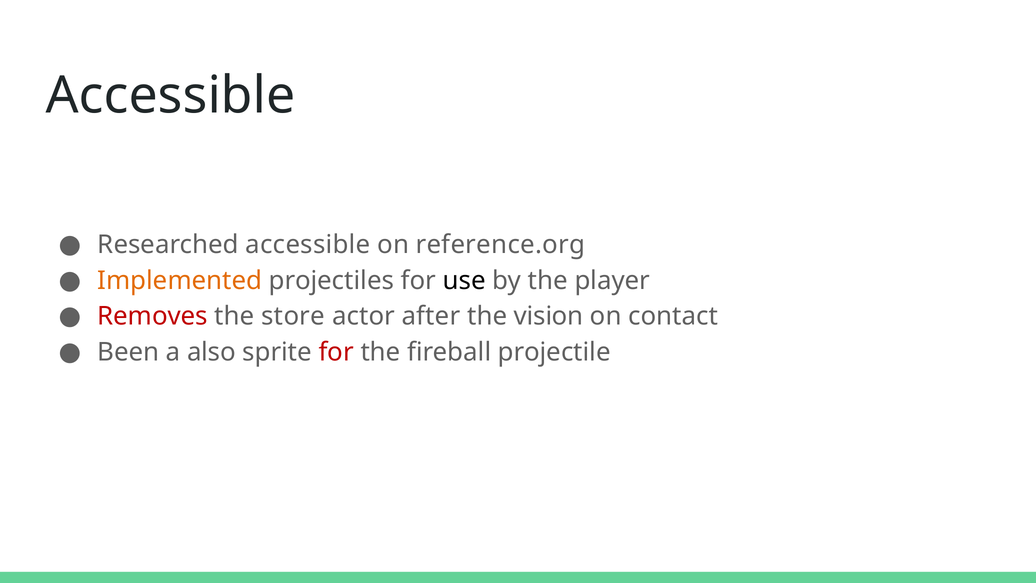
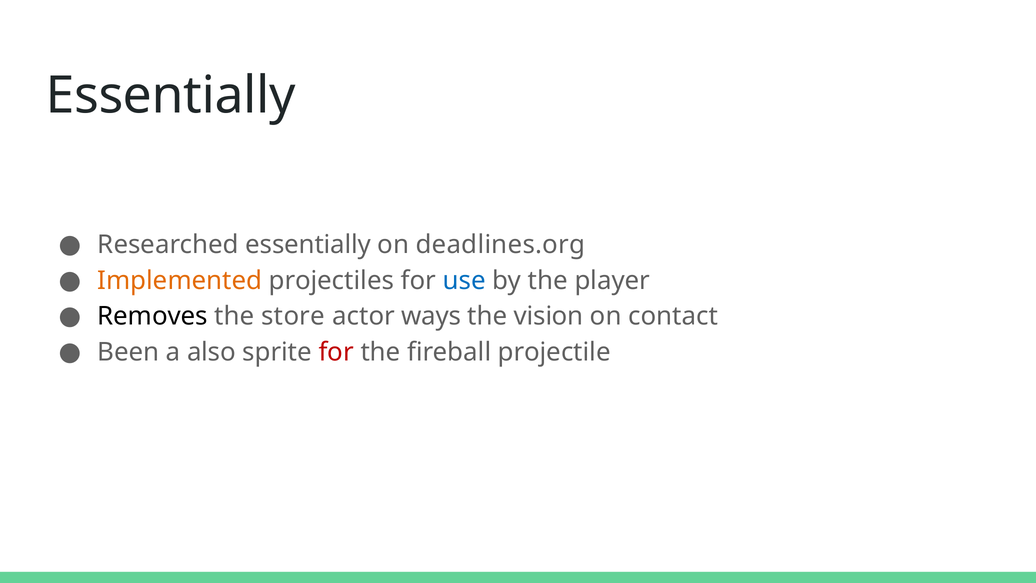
Accessible at (171, 95): Accessible -> Essentially
Researched accessible: accessible -> essentially
reference.org: reference.org -> deadlines.org
use colour: black -> blue
Removes colour: red -> black
after: after -> ways
